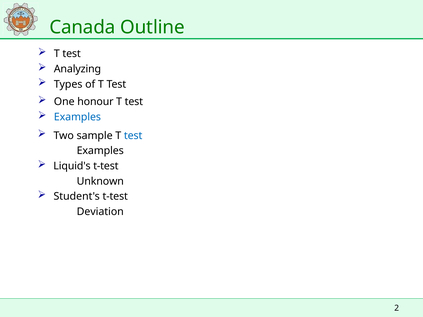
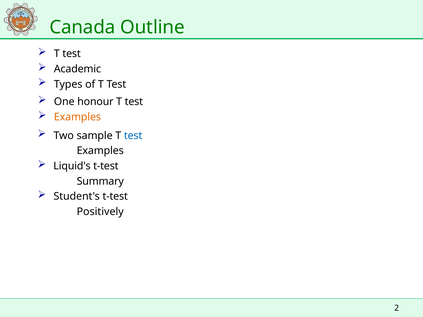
Analyzing: Analyzing -> Academic
Examples at (77, 117) colour: blue -> orange
Unknown: Unknown -> Summary
Deviation: Deviation -> Positively
